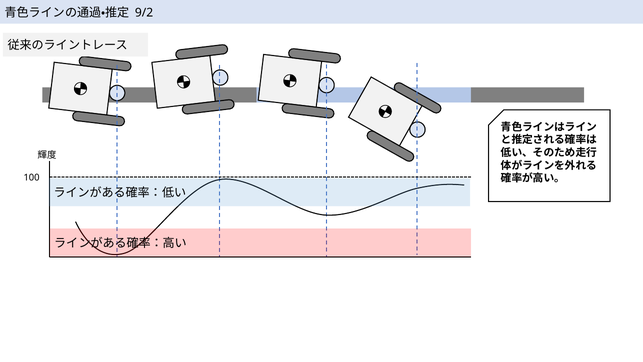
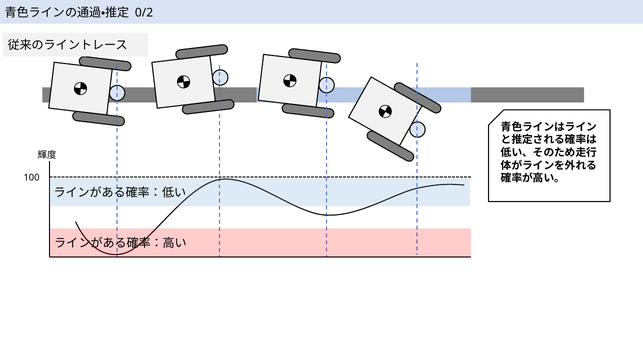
9/2: 9/2 -> 0/2
